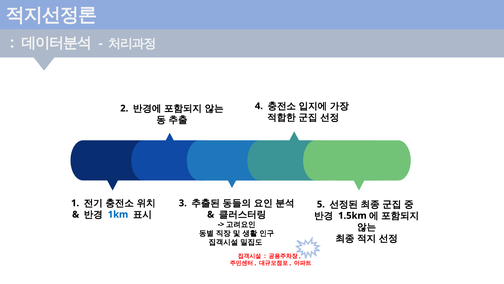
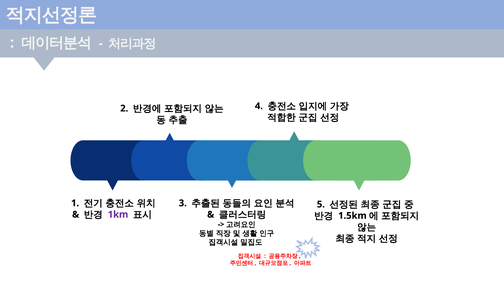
1km colour: blue -> purple
